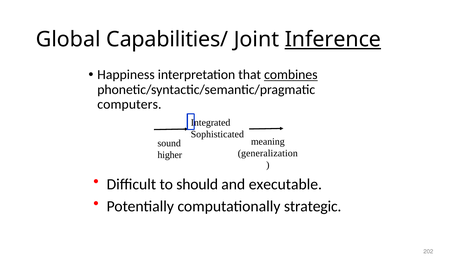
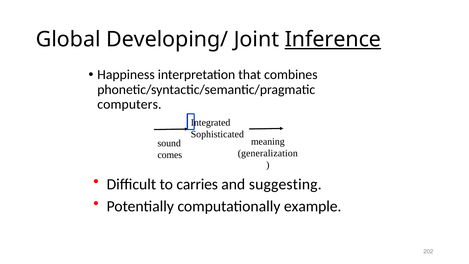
Capabilities/: Capabilities/ -> Developing/
combines underline: present -> none
higher: higher -> comes
should: should -> carries
executable: executable -> suggesting
strategic: strategic -> example
